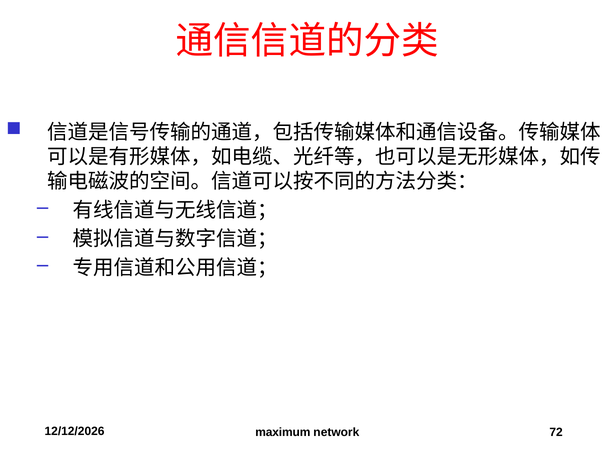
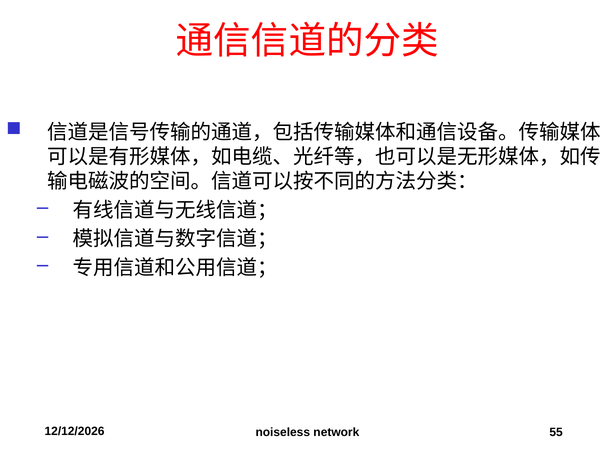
maximum: maximum -> noiseless
72: 72 -> 55
